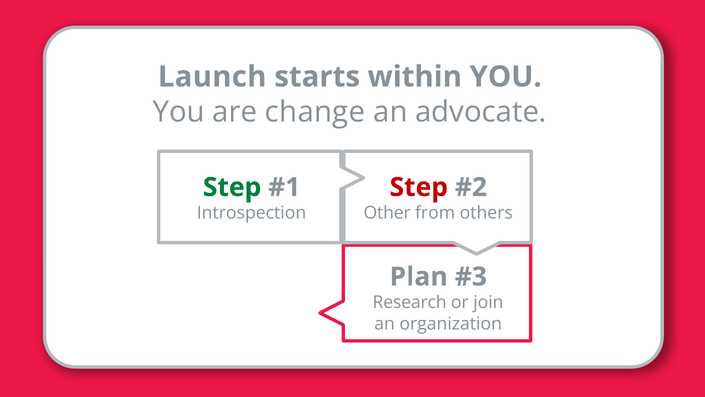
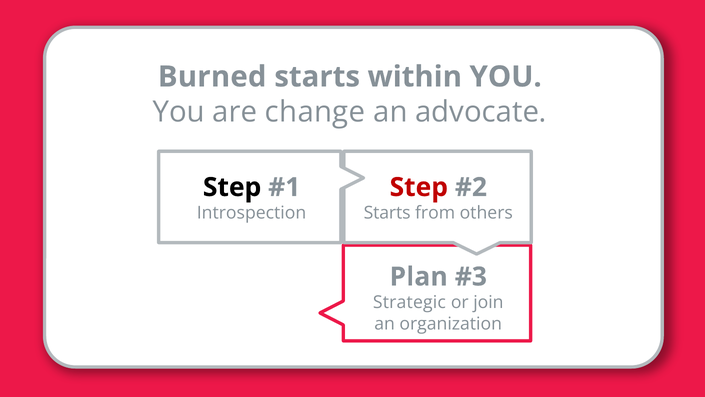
Launch: Launch -> Burned
Step at (232, 187) colour: green -> black
Other at (387, 213): Other -> Starts
Research: Research -> Strategic
